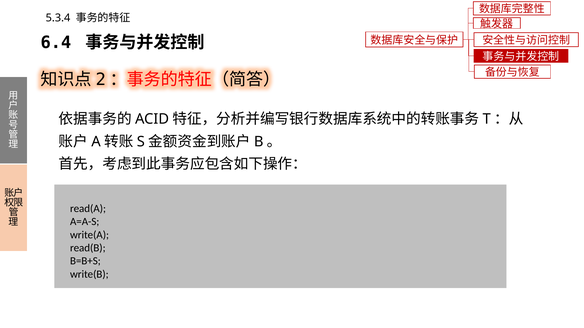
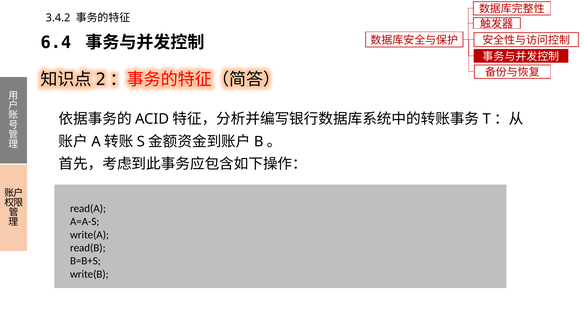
5.3.4: 5.3.4 -> 3.4.2
